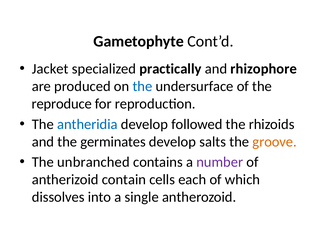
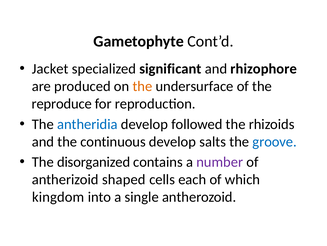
practically: practically -> significant
the at (142, 86) colour: blue -> orange
germinates: germinates -> continuous
groove colour: orange -> blue
unbranched: unbranched -> disorganized
contain: contain -> shaped
dissolves: dissolves -> kingdom
